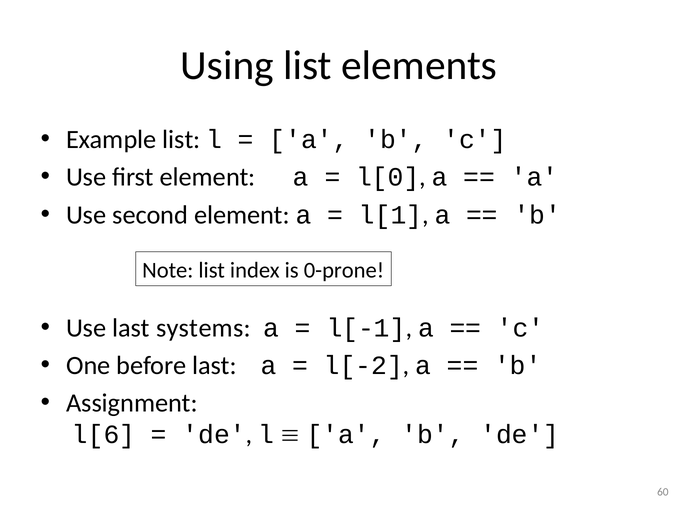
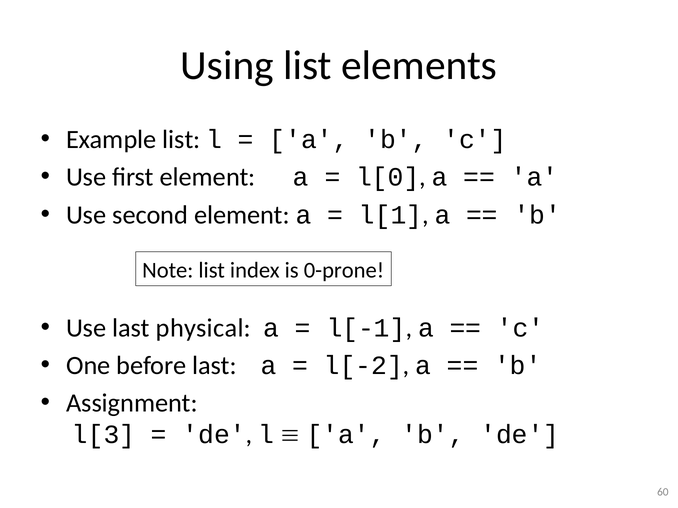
systems: systems -> physical
l[6: l[6 -> l[3
